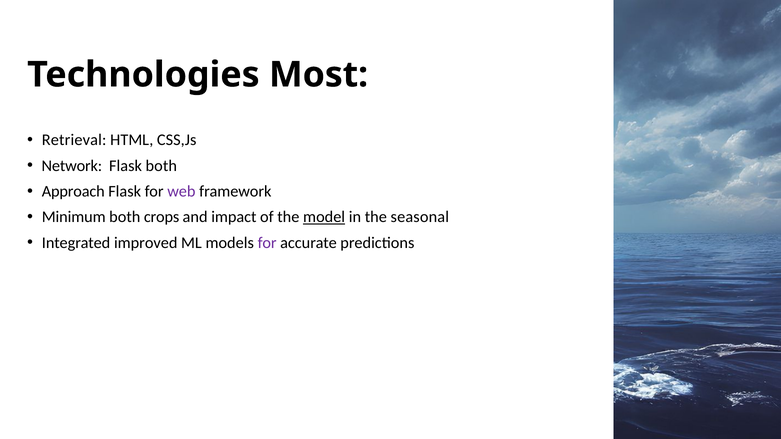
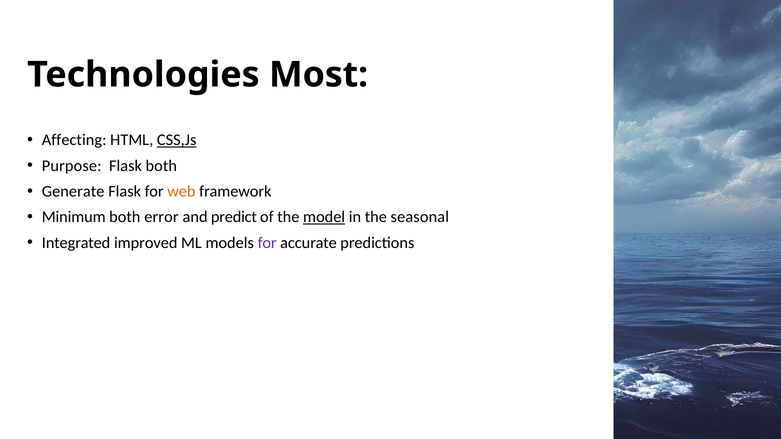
Retrieval: Retrieval -> Affecting
CSS,Js underline: none -> present
Network: Network -> Purpose
Approach: Approach -> Generate
web colour: purple -> orange
crops: crops -> error
impact: impact -> predict
